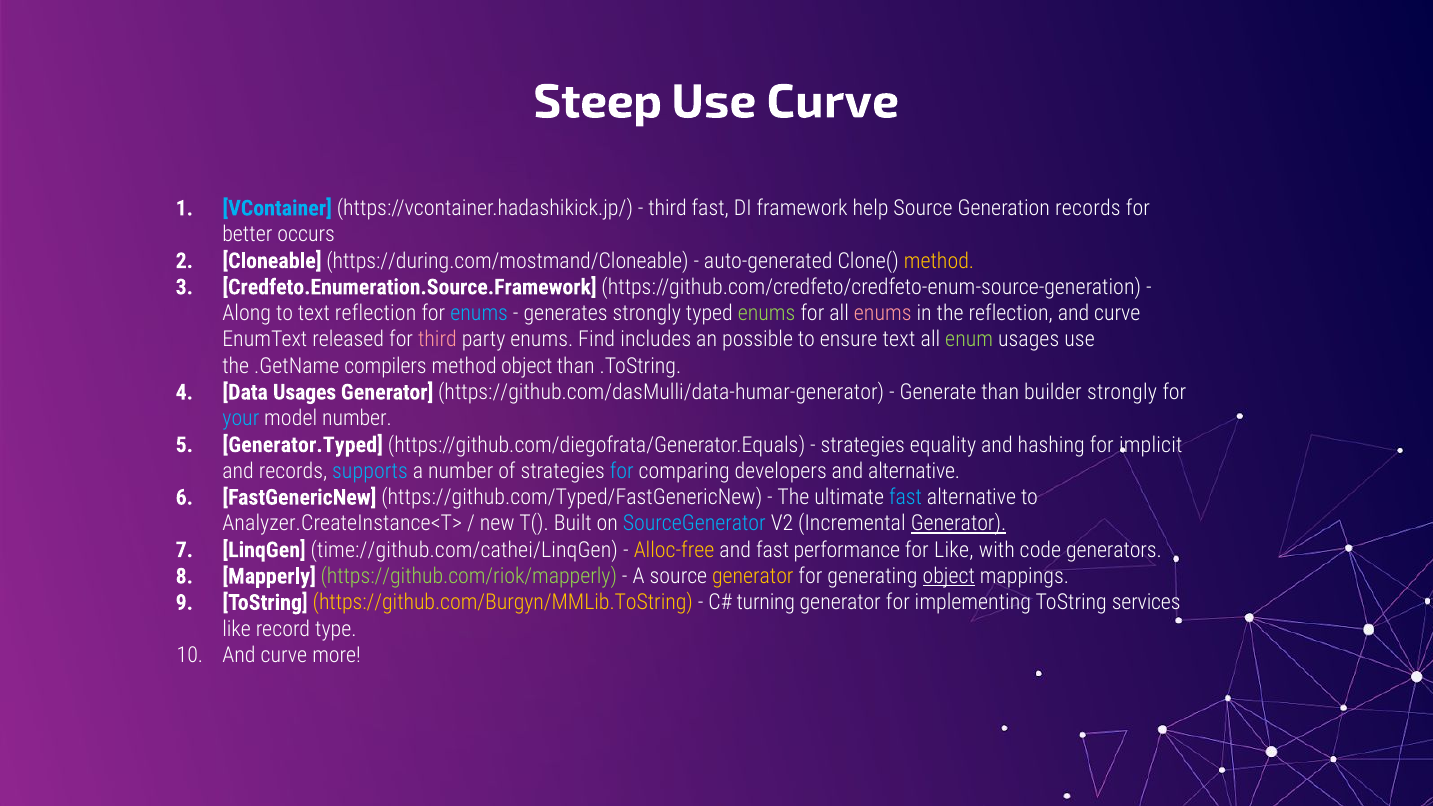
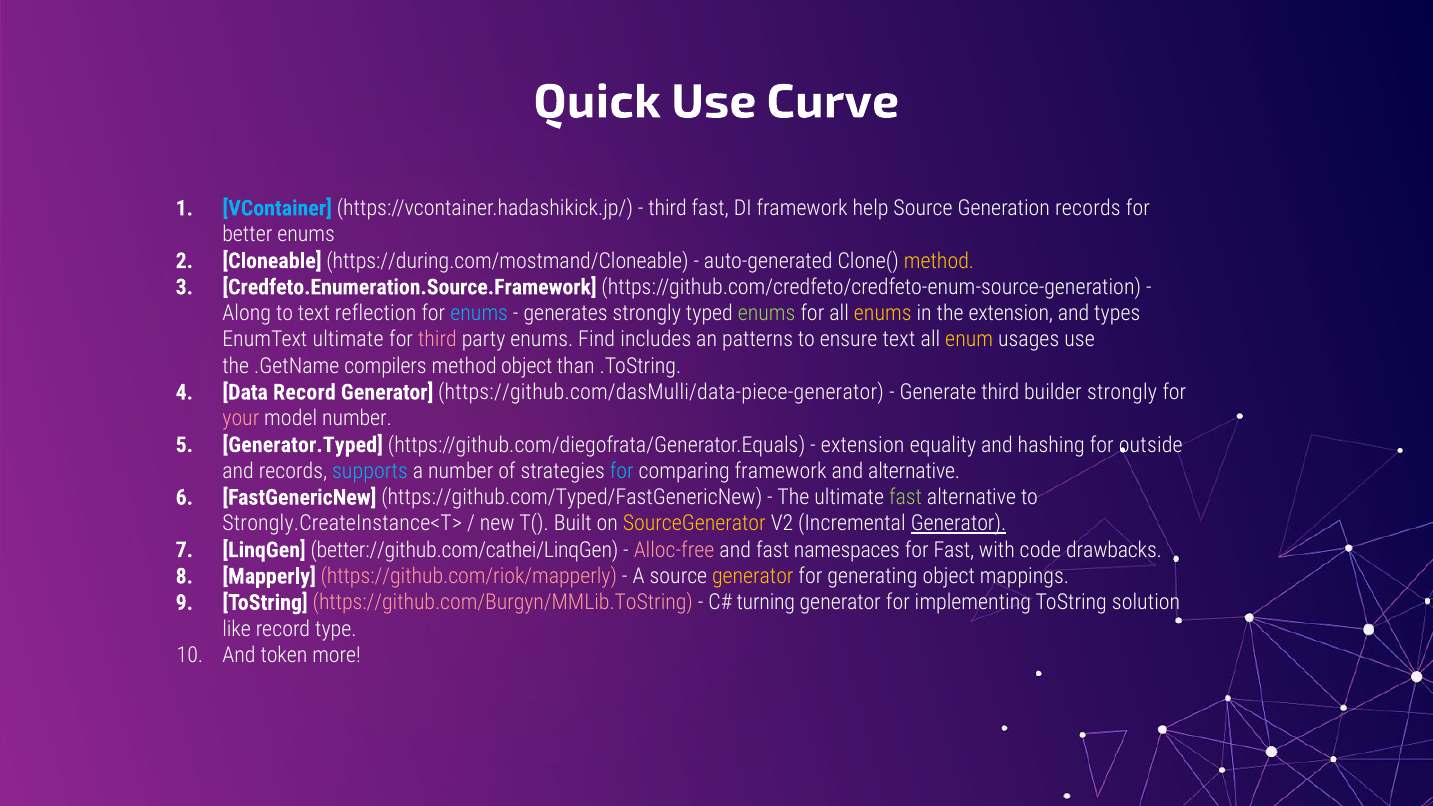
Steep: Steep -> Quick
better occurs: occurs -> enums
enums at (883, 313) colour: pink -> yellow
the reflection: reflection -> extension
curve at (1117, 313): curve -> types
EnumText released: released -> ultimate
possible: possible -> patterns
enum colour: light green -> yellow
Data Usages: Usages -> Record
https://github.com/dasMulli/data-humar-generator: https://github.com/dasMulli/data-humar-generator -> https://github.com/dasMulli/data-piece-generator
Generate than: than -> third
your colour: light blue -> pink
strategies at (863, 445): strategies -> extension
implicit: implicit -> outside
comparing developers: developers -> framework
fast at (906, 497) colour: light blue -> light green
Analyzer.CreateInstance<T>: Analyzer.CreateInstance<T> -> Strongly.CreateInstance<T>
SourceGenerator colour: light blue -> yellow
time://github.com/cathei/LinqGen: time://github.com/cathei/LinqGen -> better://github.com/cathei/LinqGen
Alloc-free colour: yellow -> pink
performance: performance -> namespaces
for Like: Like -> Fast
generators: generators -> drawbacks
https://github.com/riok/mapperly colour: light green -> pink
object at (949, 576) underline: present -> none
https://github.com/Burgyn/MMLib.ToString colour: yellow -> pink
services: services -> solution
curve at (284, 655): curve -> token
